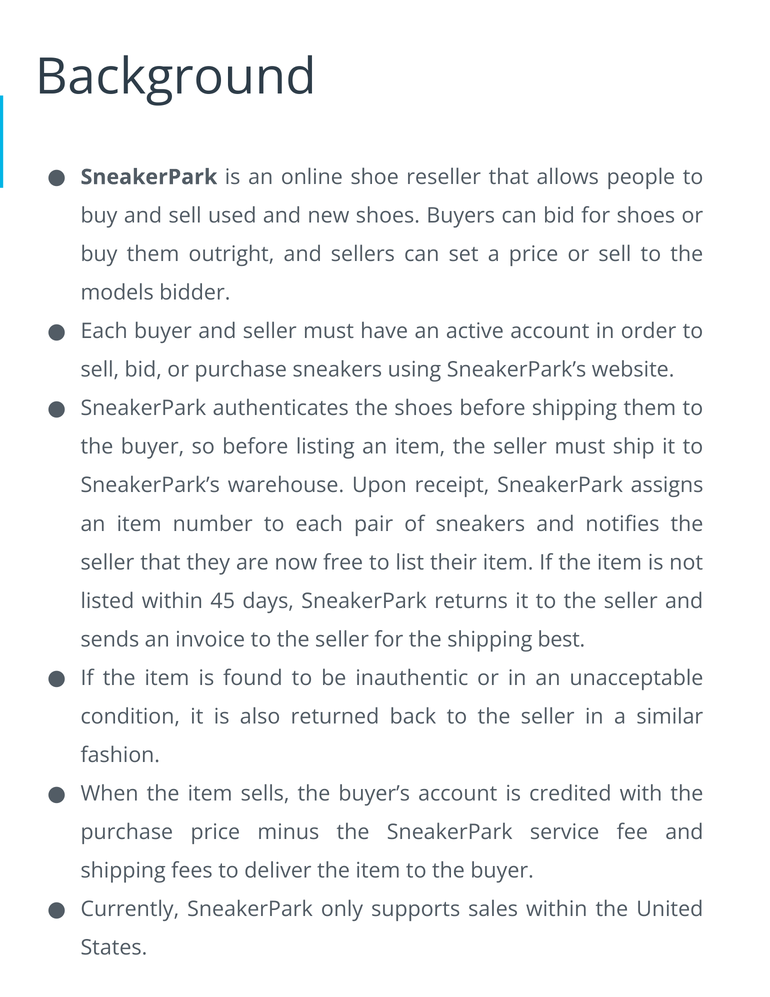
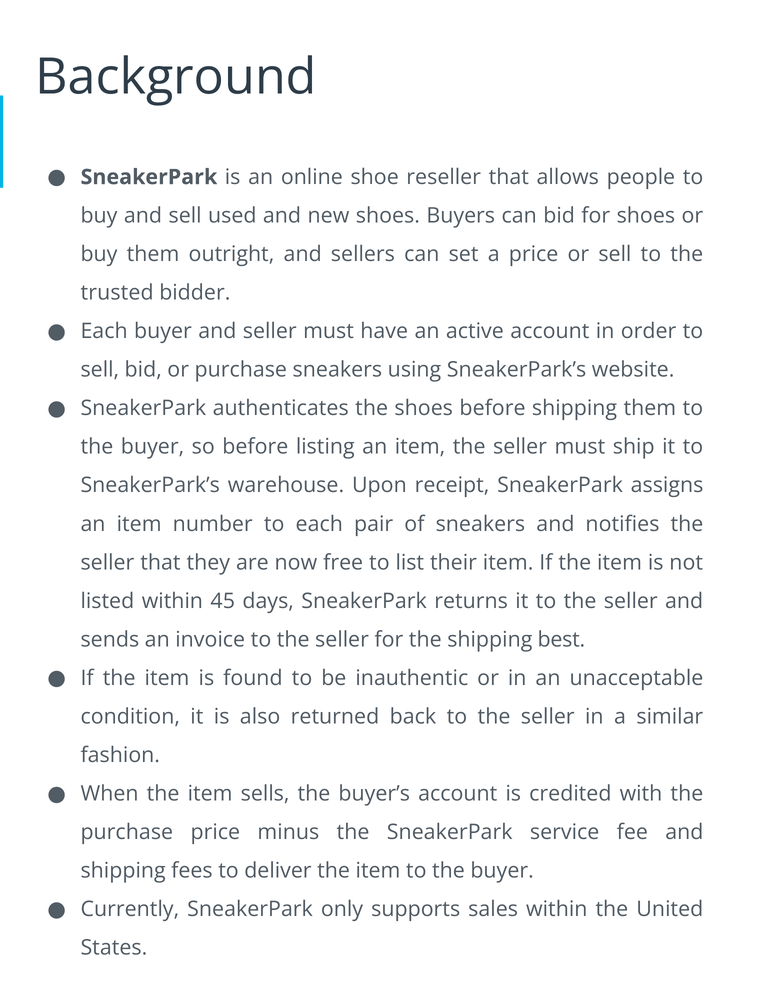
models: models -> trusted
